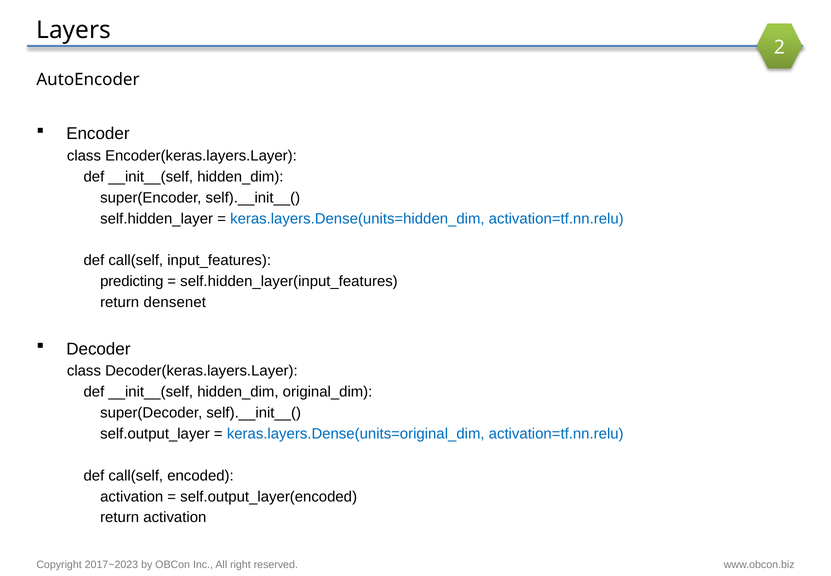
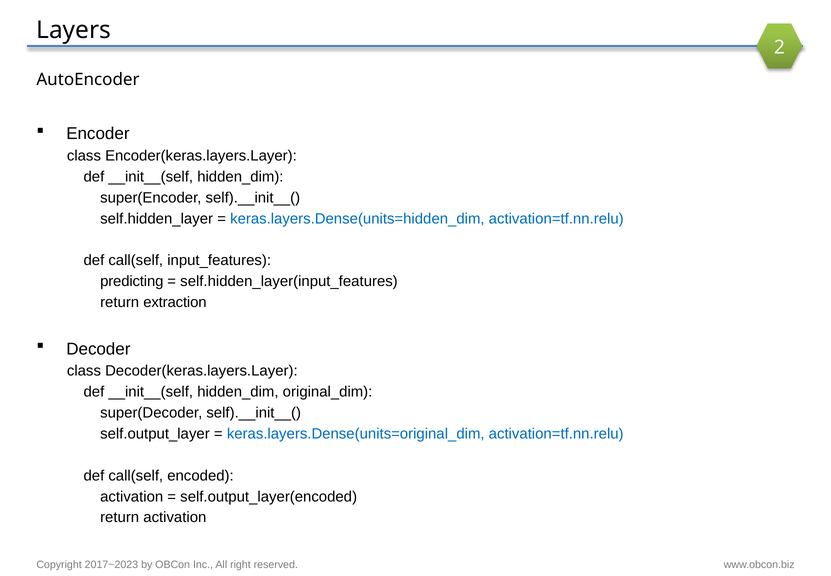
densenet: densenet -> extraction
